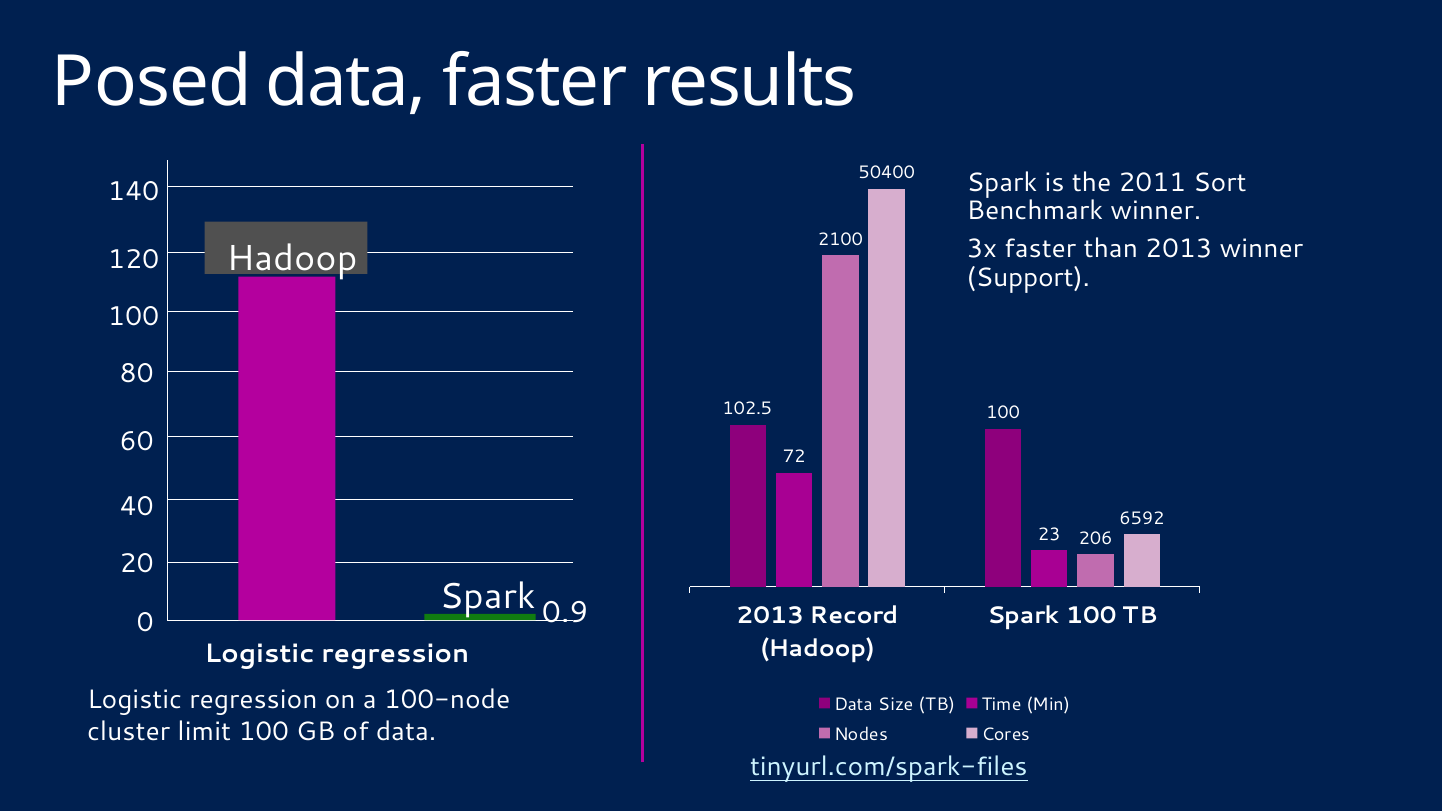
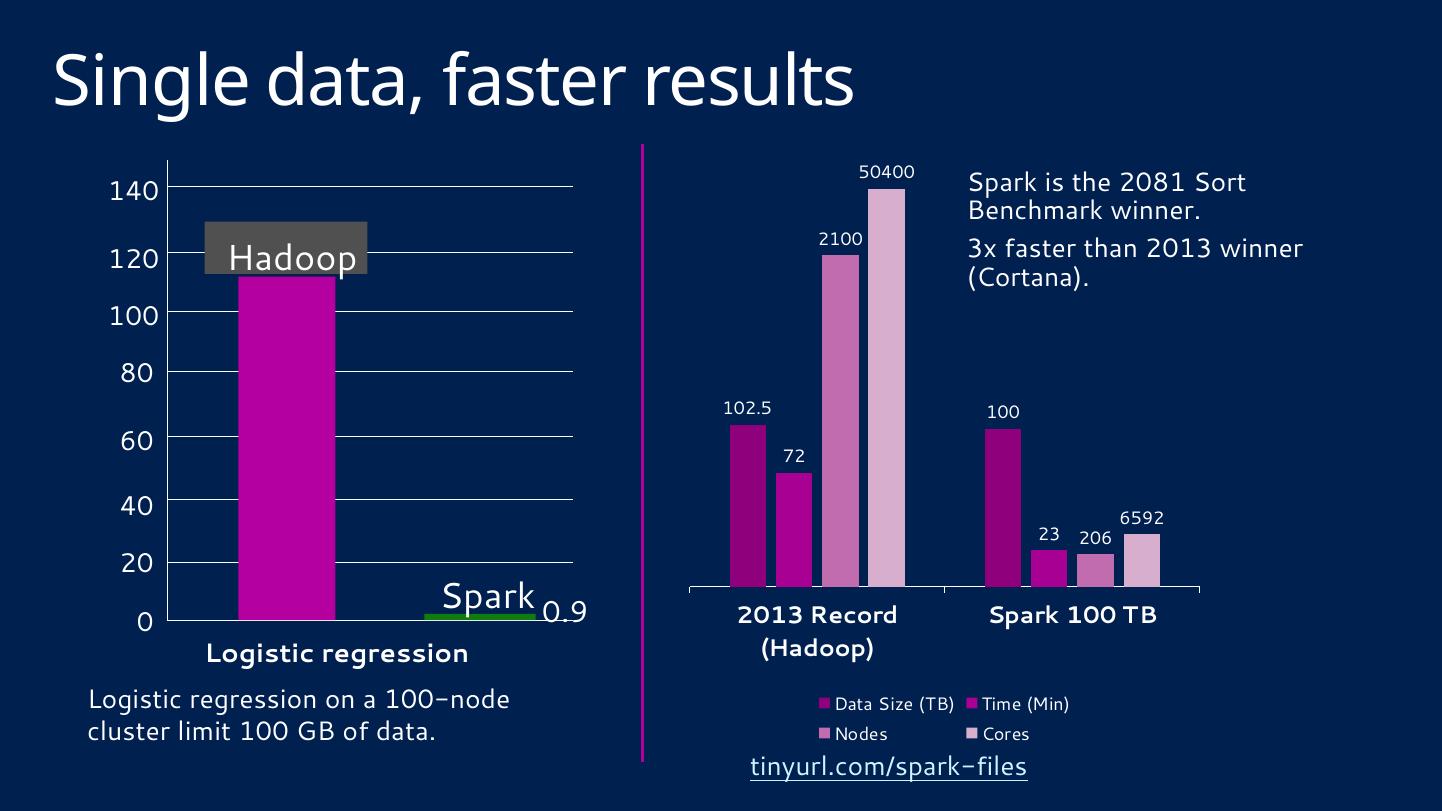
Posed: Posed -> Single
2011: 2011 -> 2081
Support: Support -> Cortana
